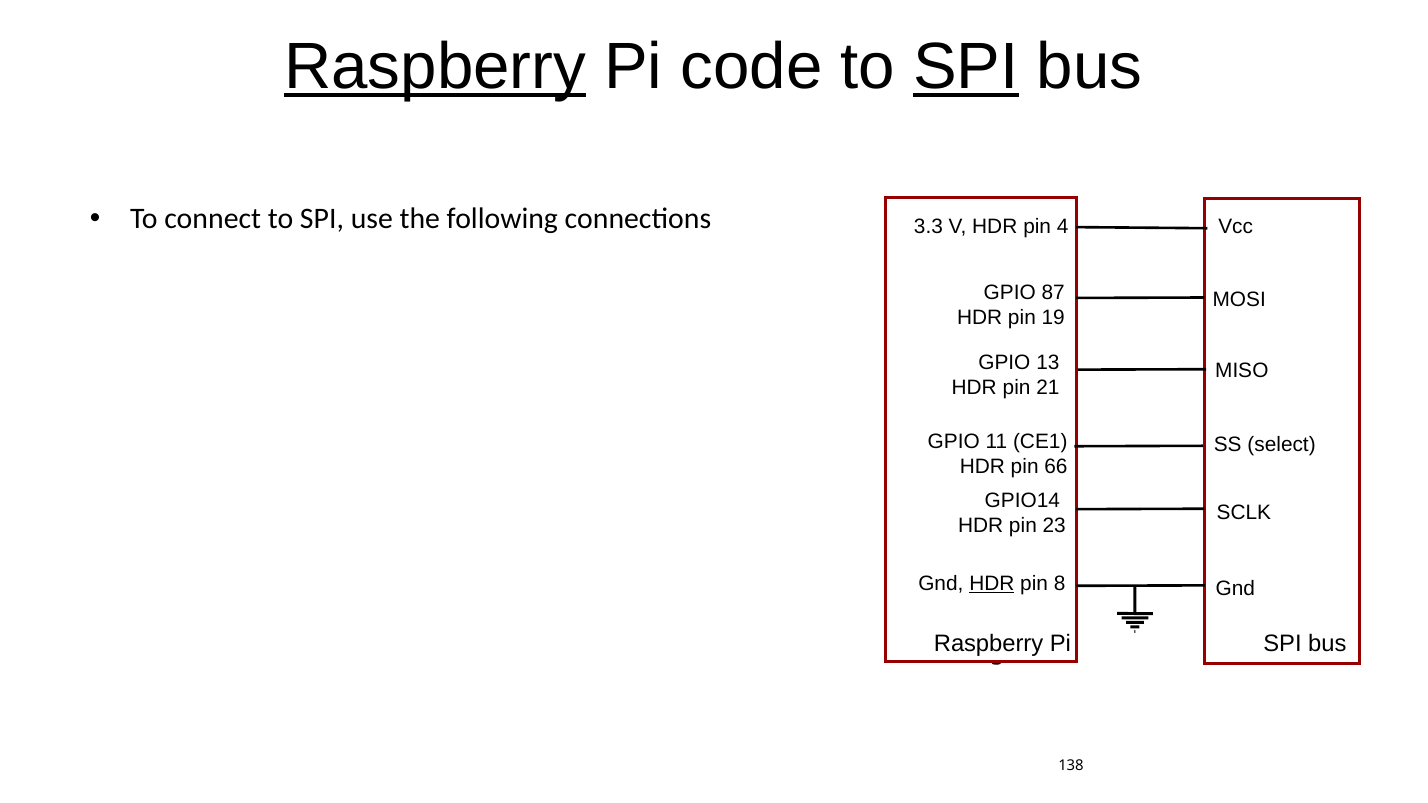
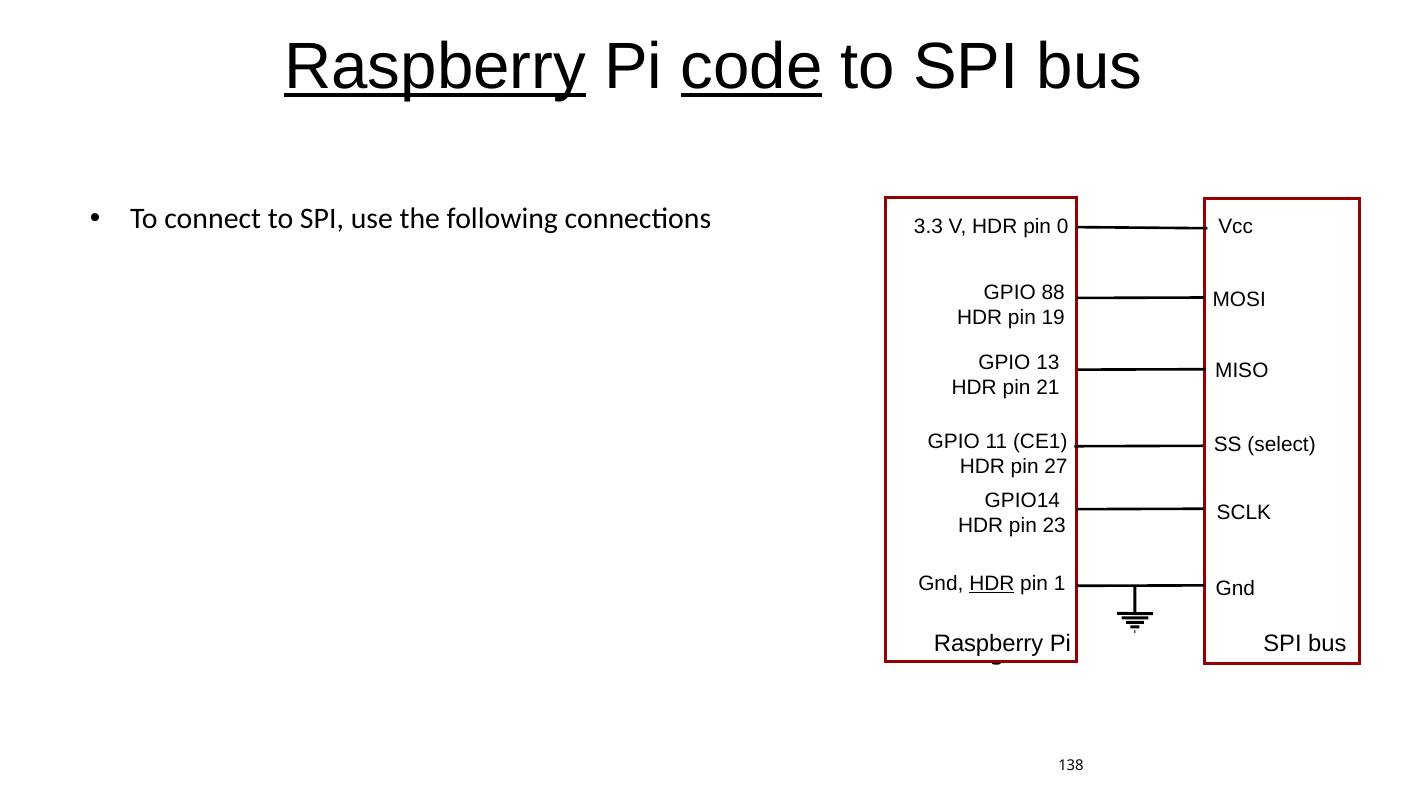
code underline: none -> present
SPI at (966, 66) underline: present -> none
4: 4 -> 0
87: 87 -> 88
66: 66 -> 27
8: 8 -> 1
